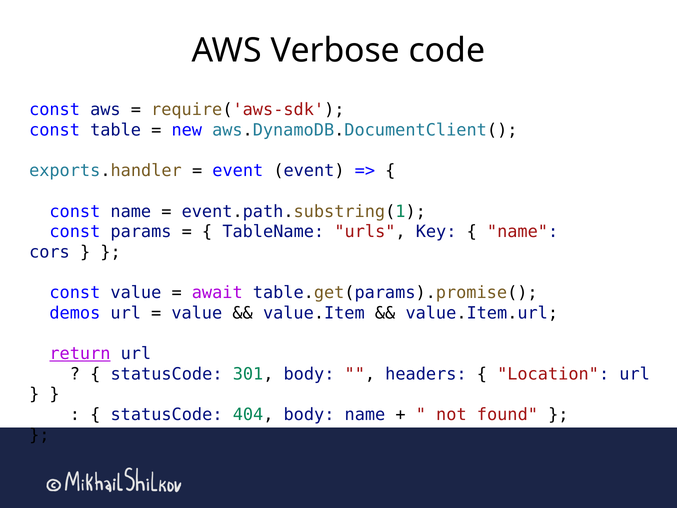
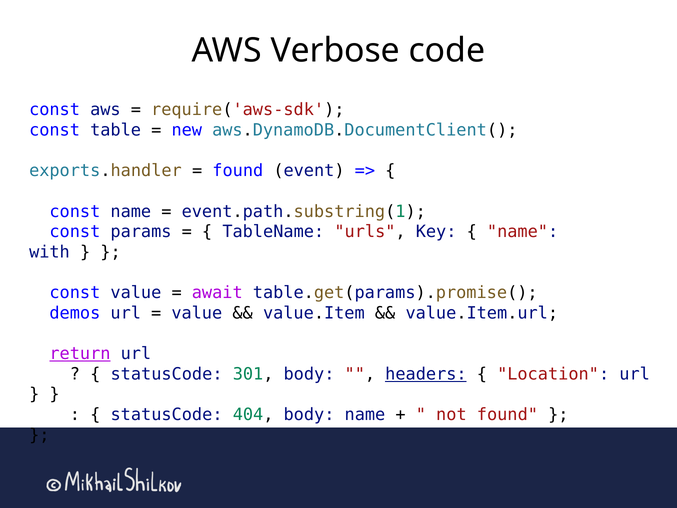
event at (238, 171): event -> found
cors: cors -> with
headers underline: none -> present
